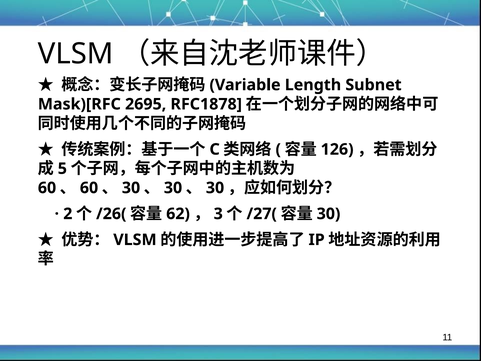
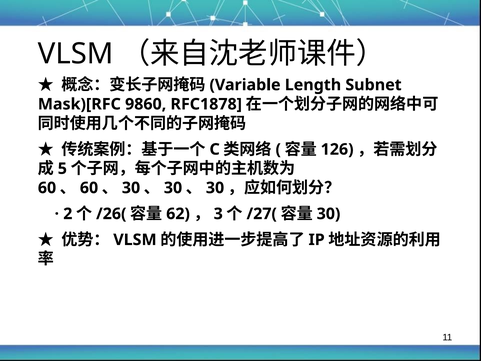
2695: 2695 -> 9860
